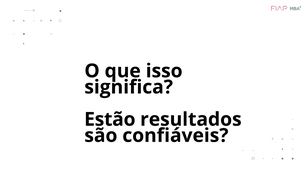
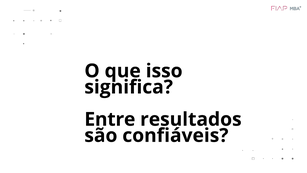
Estão: Estão -> Entre
